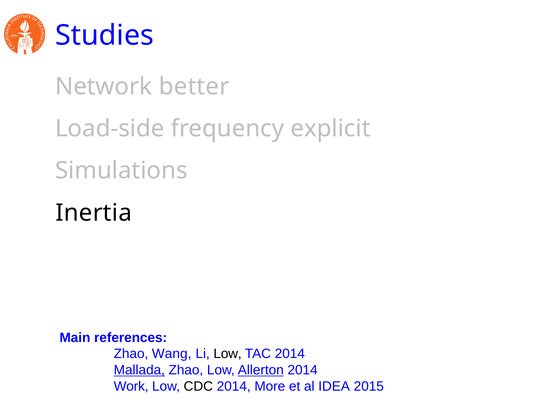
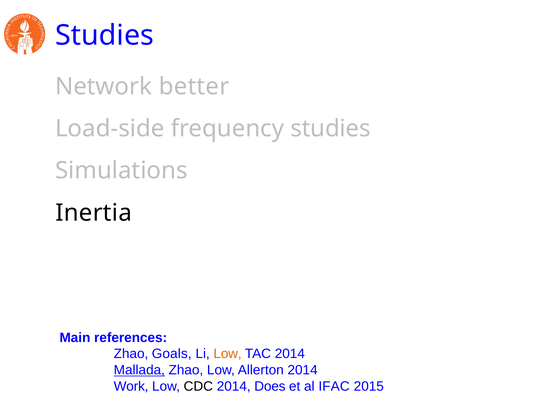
frequency explicit: explicit -> studies
Wang: Wang -> Goals
Low at (228, 354) colour: black -> orange
Allerton underline: present -> none
More: More -> Does
IDEA: IDEA -> IFAC
